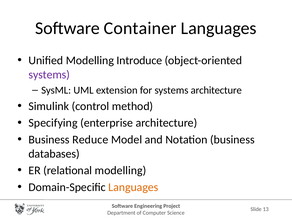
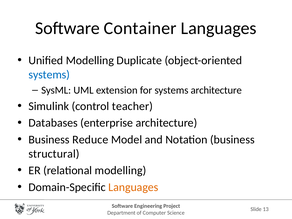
Introduce: Introduce -> Duplicate
systems at (49, 75) colour: purple -> blue
method: method -> teacher
Specifying: Specifying -> Databases
databases: databases -> structural
